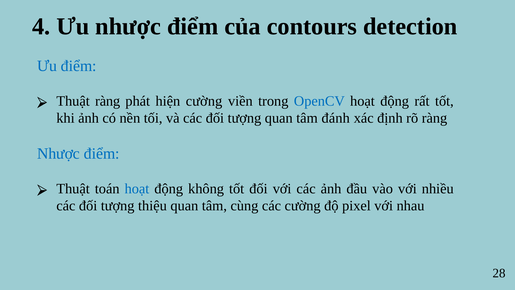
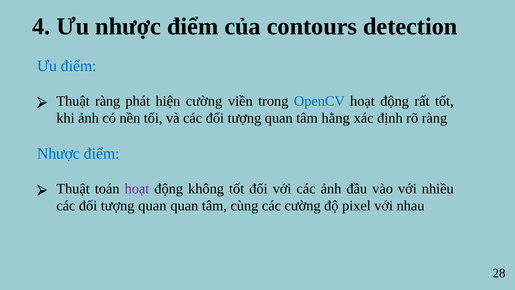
đánh: đánh -> hằng
hoạt at (137, 188) colour: blue -> purple
thiệu at (152, 206): thiệu -> quan
